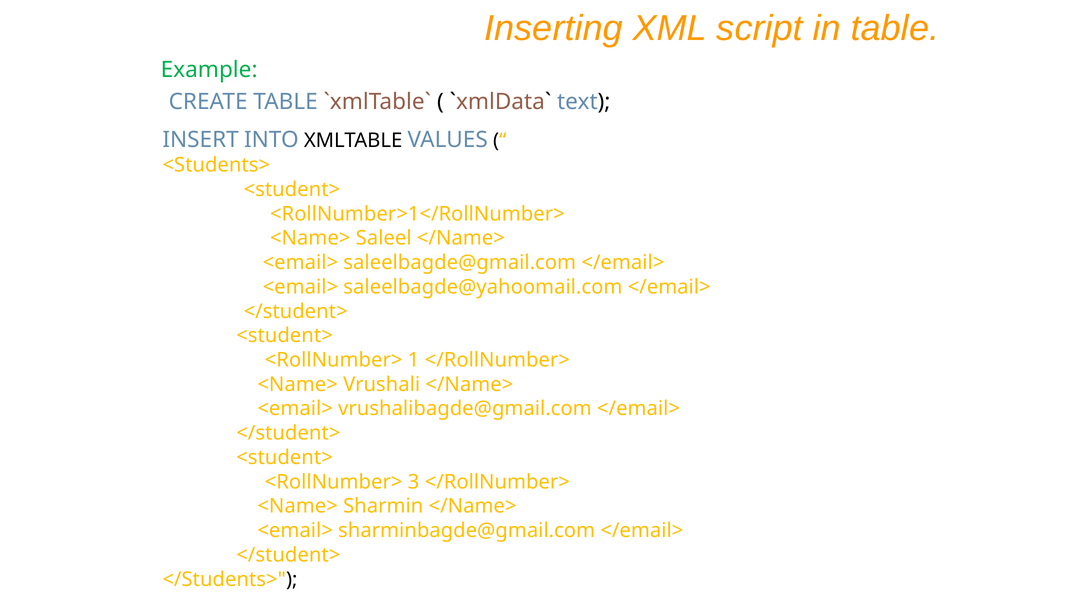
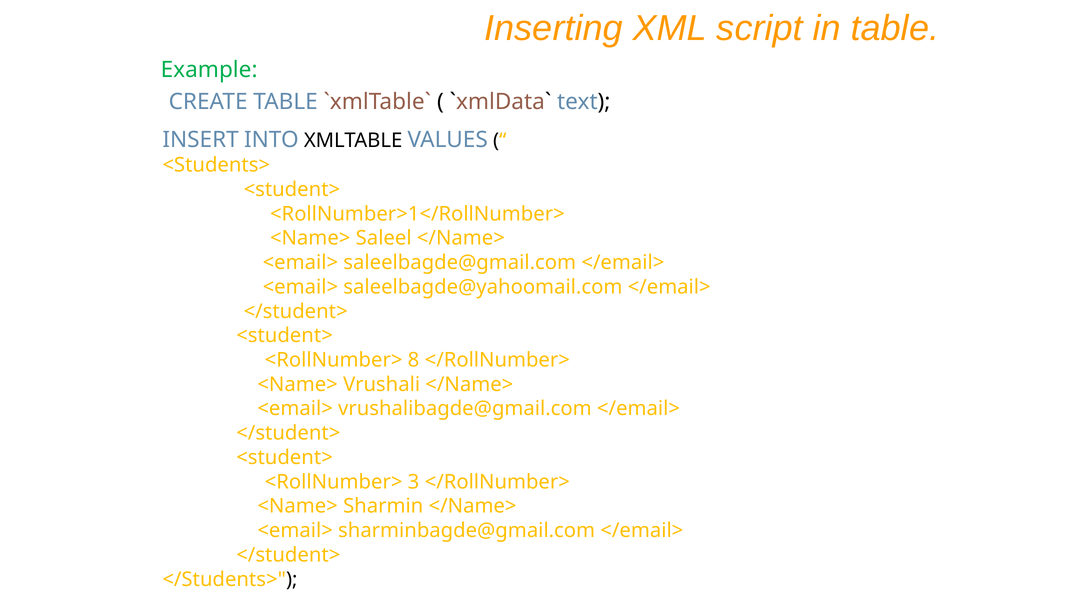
1: 1 -> 8
